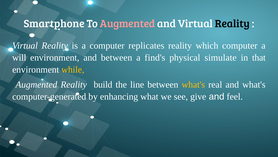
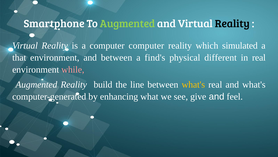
Augmented at (128, 24) colour: pink -> light green
computer replicates: replicates -> computer
which computer: computer -> simulated
will: will -> that
simulate: simulate -> different
in that: that -> real
while colour: yellow -> pink
